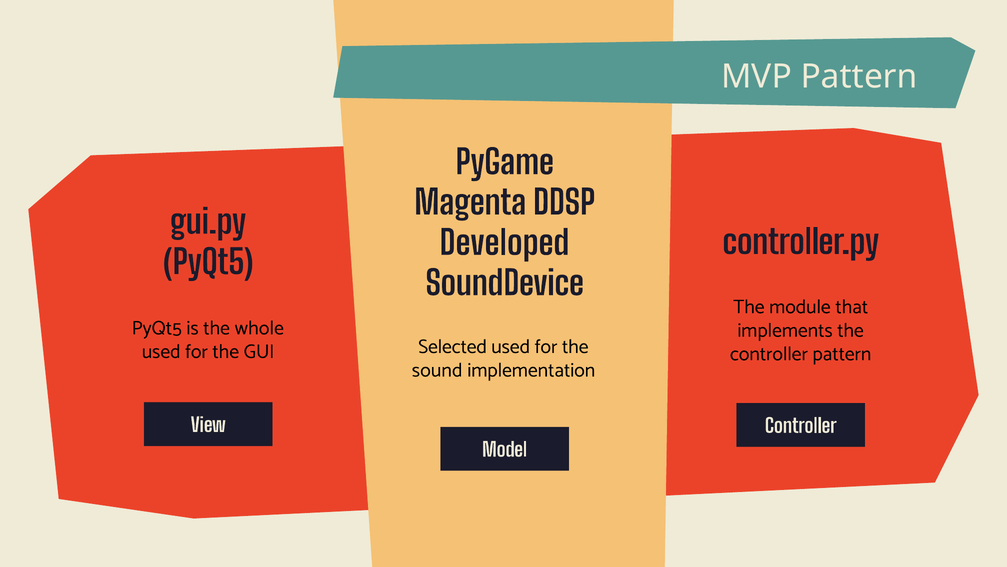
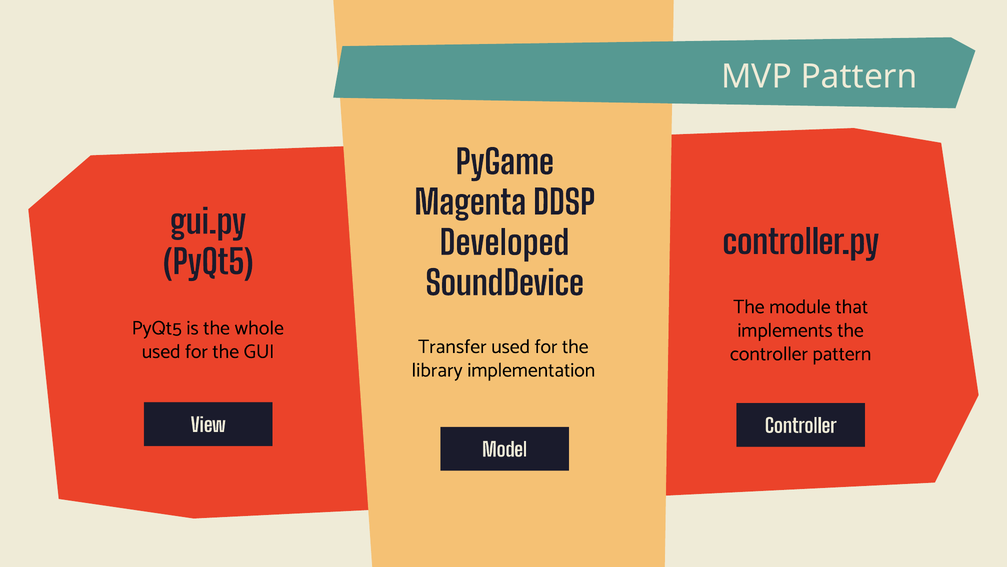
Selected: Selected -> Transfer
sound: sound -> library
